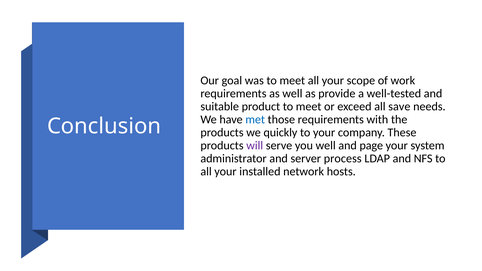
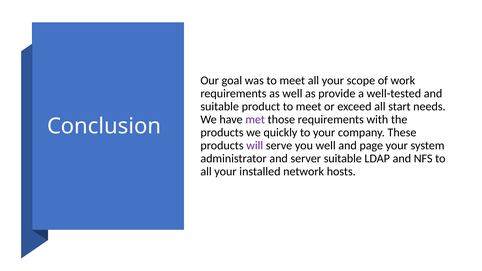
save: save -> start
met colour: blue -> purple
server process: process -> suitable
